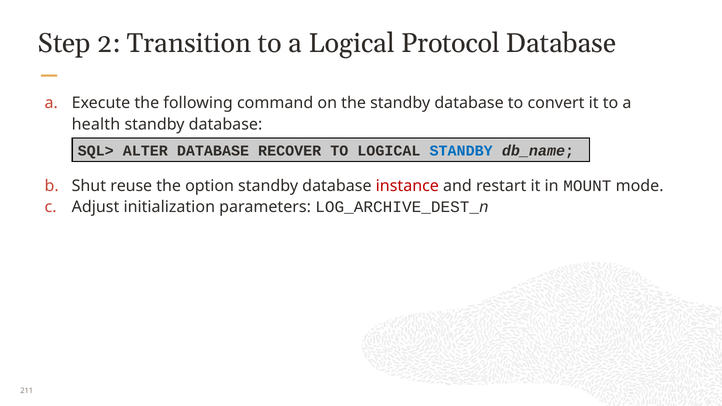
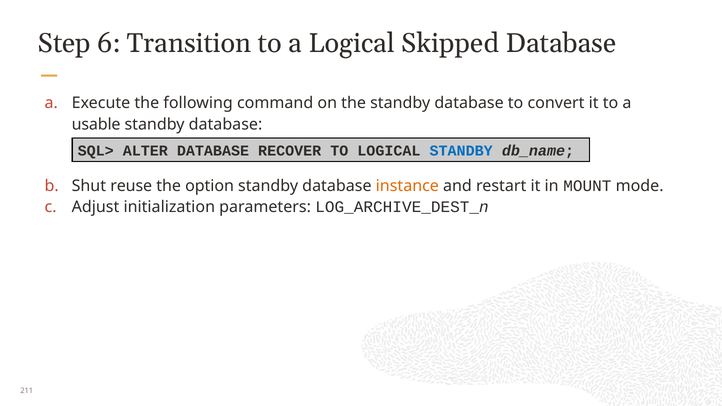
2: 2 -> 6
Protocol: Protocol -> Skipped
health: health -> usable
instance colour: red -> orange
